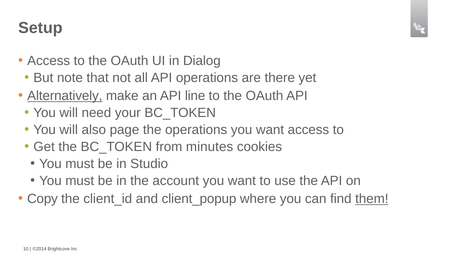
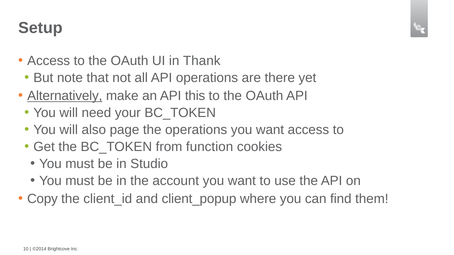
Dialog: Dialog -> Thank
line: line -> this
minutes: minutes -> function
them underline: present -> none
